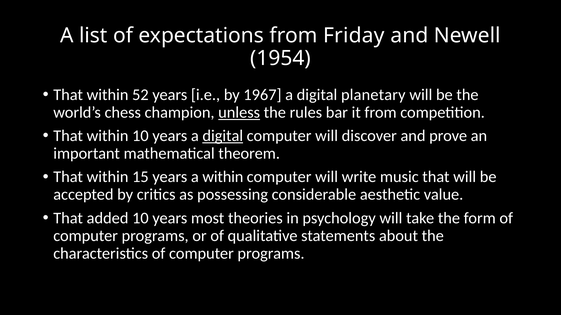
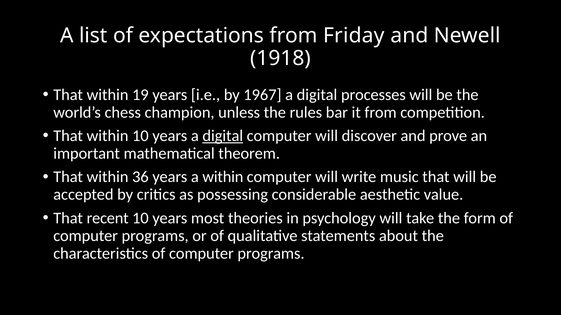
1954: 1954 -> 1918
52: 52 -> 19
planetary: planetary -> processes
unless underline: present -> none
15: 15 -> 36
added: added -> recent
